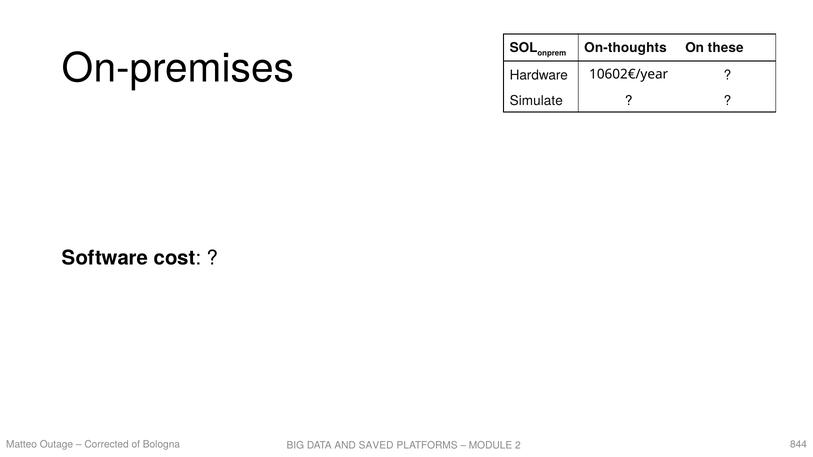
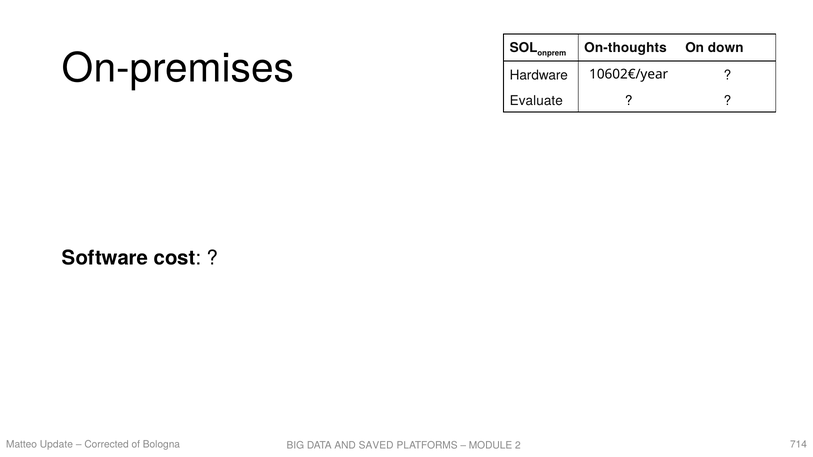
these: these -> down
Simulate: Simulate -> Evaluate
Outage: Outage -> Update
844: 844 -> 714
